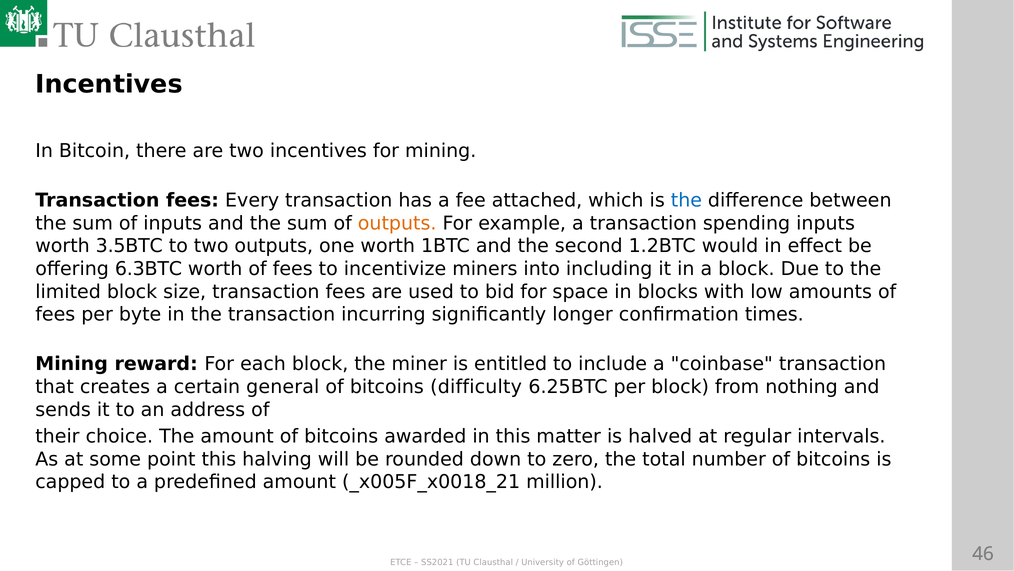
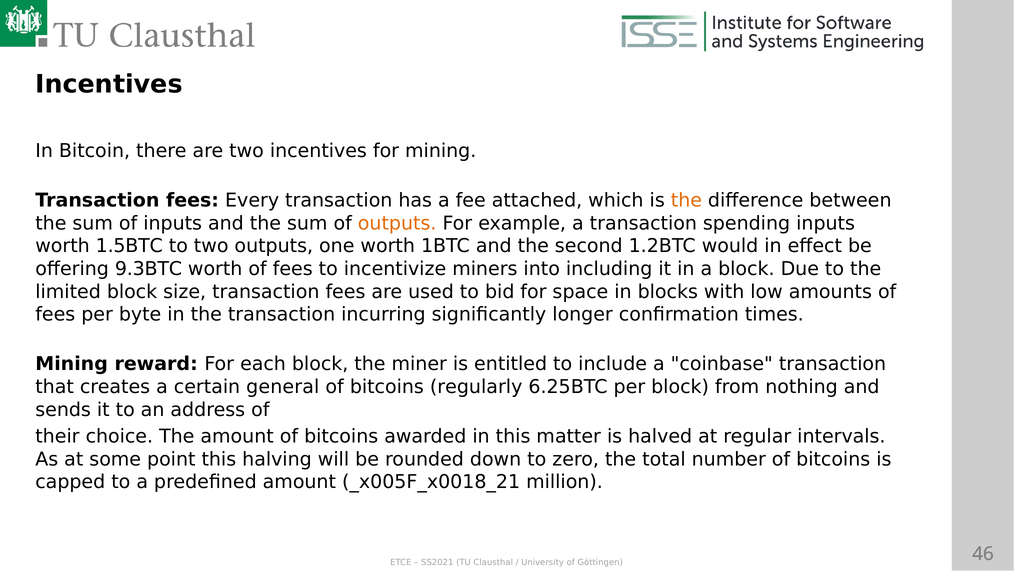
the at (686, 200) colour: blue -> orange
3.5BTC: 3.5BTC -> 1.5BTC
6.3BTC: 6.3BTC -> 9.3BTC
difficulty: difficulty -> regularly
